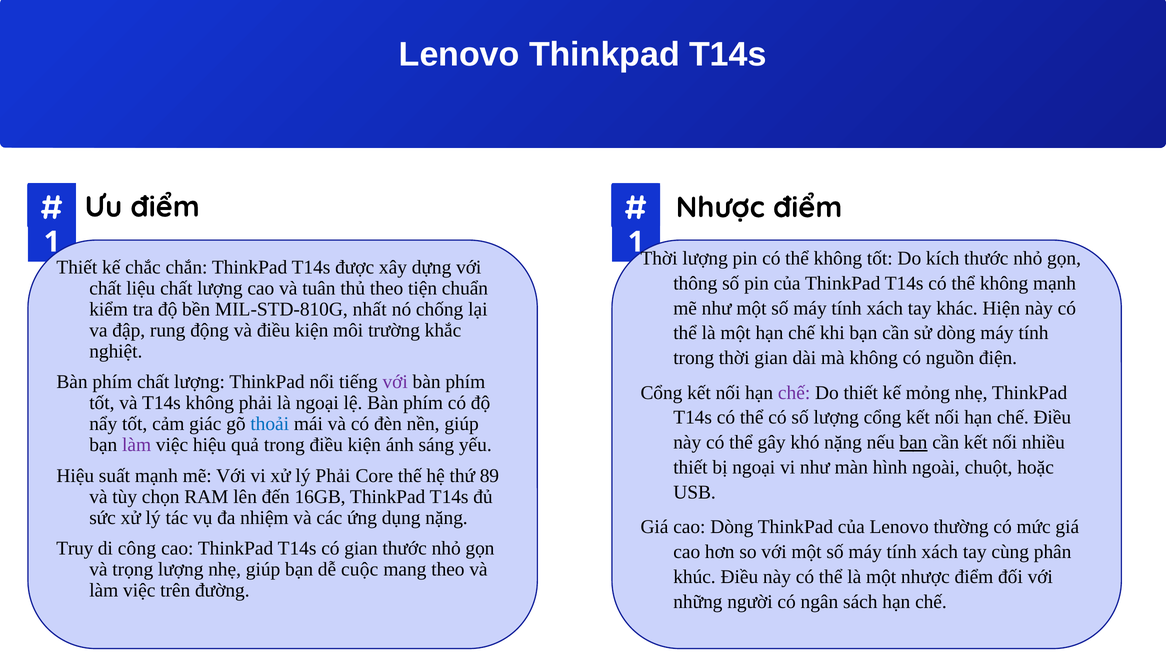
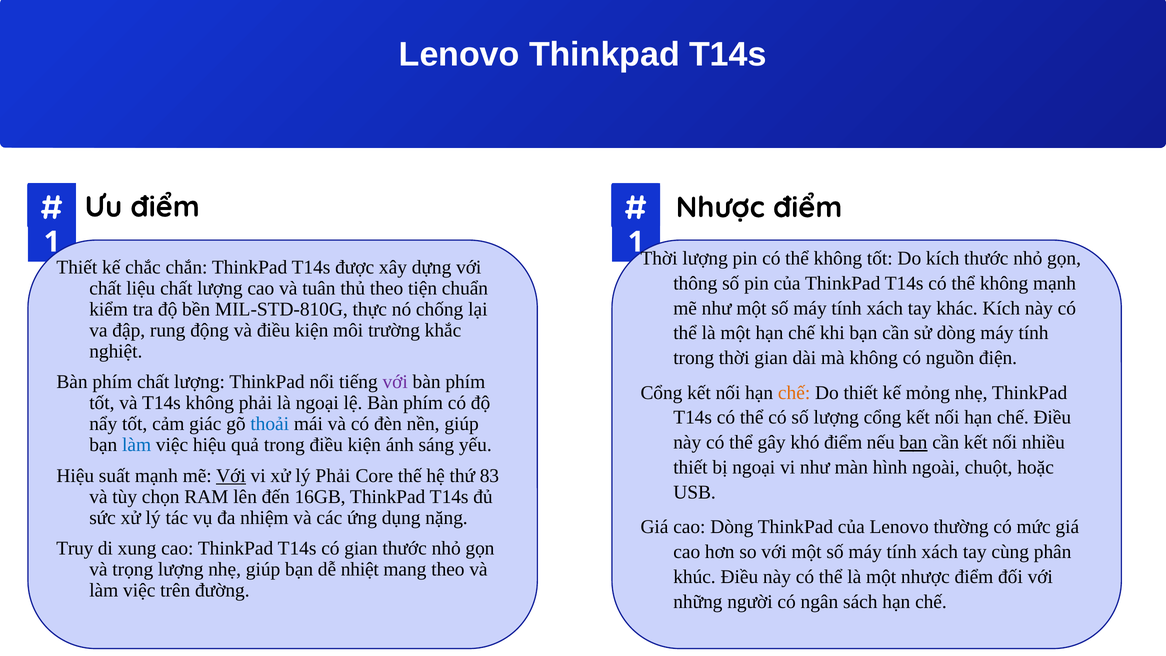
khác Hiện: Hiện -> Kích
nhất: nhất -> thực
chế at (794, 393) colour: purple -> orange
khó nặng: nặng -> điểm
làm at (137, 445) colour: purple -> blue
Với at (231, 476) underline: none -> present
89: 89 -> 83
công: công -> xung
cuộc: cuộc -> nhiệt
